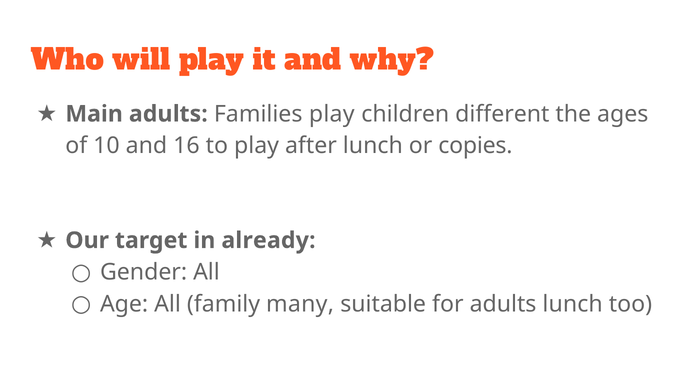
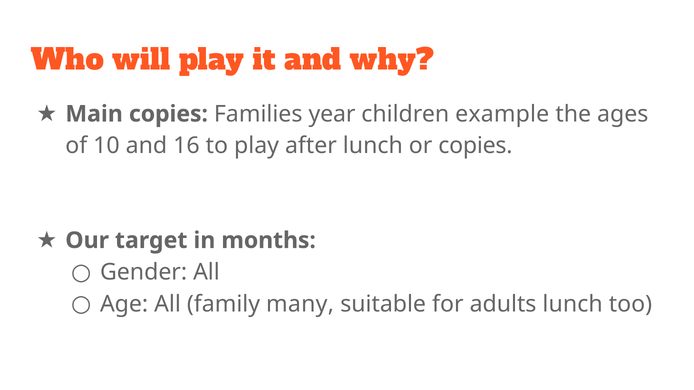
Main adults: adults -> copies
Families play: play -> year
different: different -> example
already: already -> months
